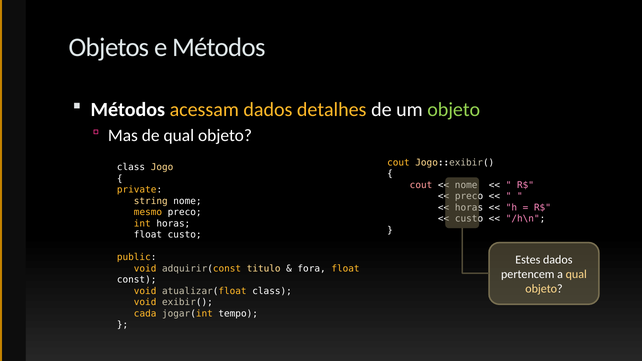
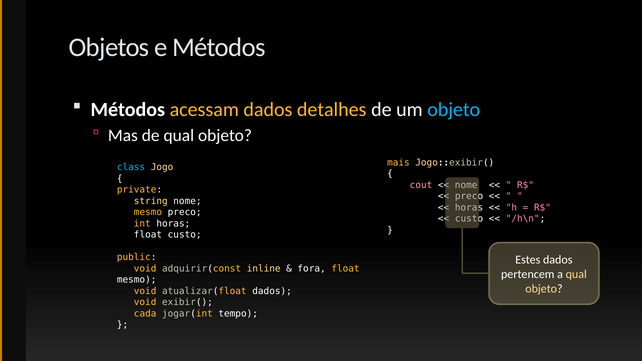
objeto at (454, 110) colour: light green -> light blue
cout at (398, 163): cout -> mais
class at (131, 167) colour: white -> light blue
titulo: titulo -> inline
const at (137, 280): const -> mesmo
atualizar(float class: class -> dados
